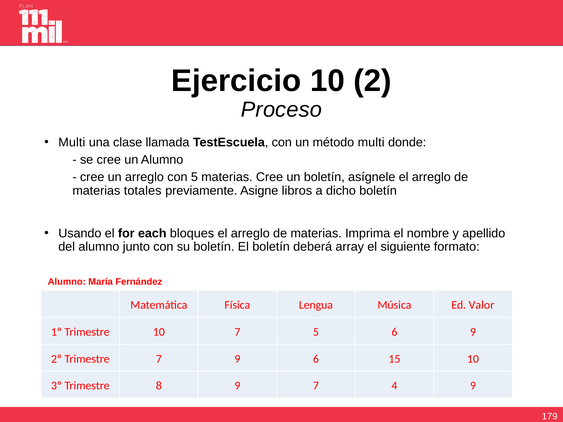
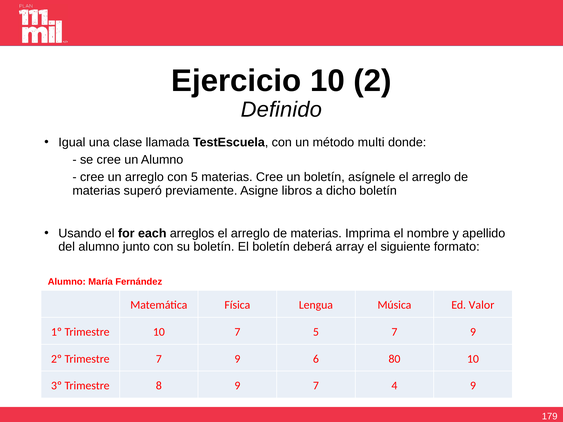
Proceso: Proceso -> Definido
Multi at (72, 142): Multi -> Igual
totales: totales -> superó
bloques: bloques -> arreglos
5 6: 6 -> 7
15: 15 -> 80
